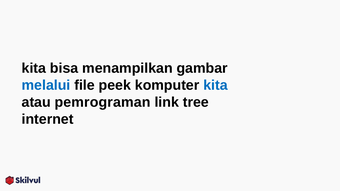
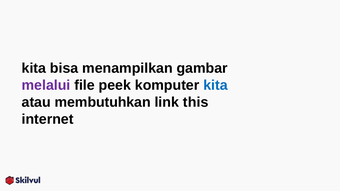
melalui colour: blue -> purple
pemrograman: pemrograman -> membutuhkan
tree: tree -> this
